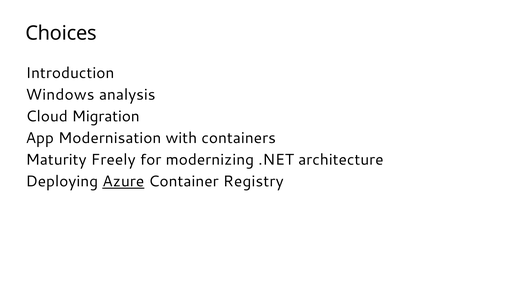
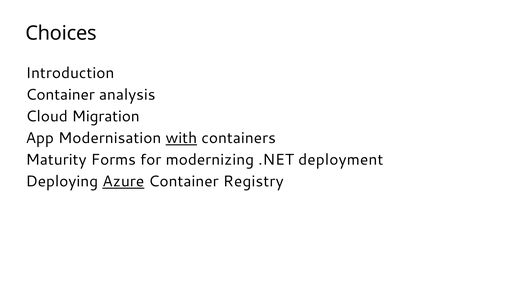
Windows at (60, 95): Windows -> Container
with underline: none -> present
Freely: Freely -> Forms
architecture: architecture -> deployment
